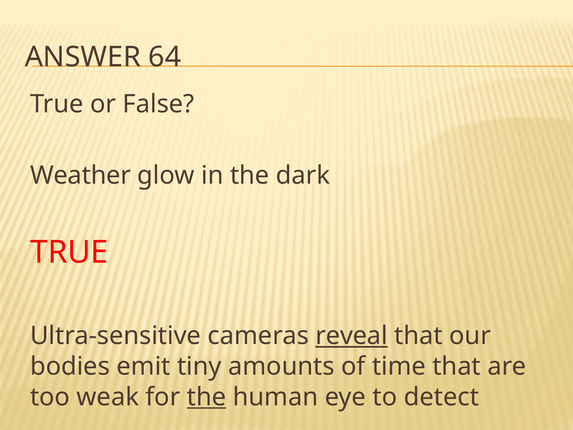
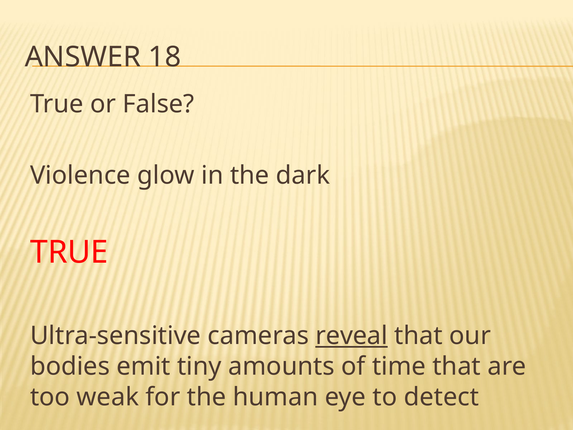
64: 64 -> 18
Weather: Weather -> Violence
the at (207, 397) underline: present -> none
